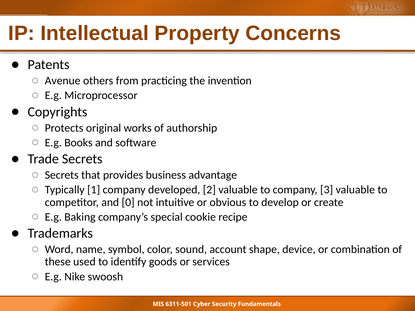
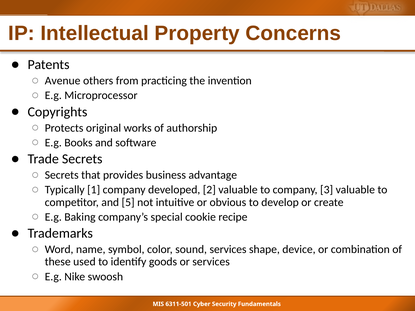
0: 0 -> 5
sound account: account -> services
